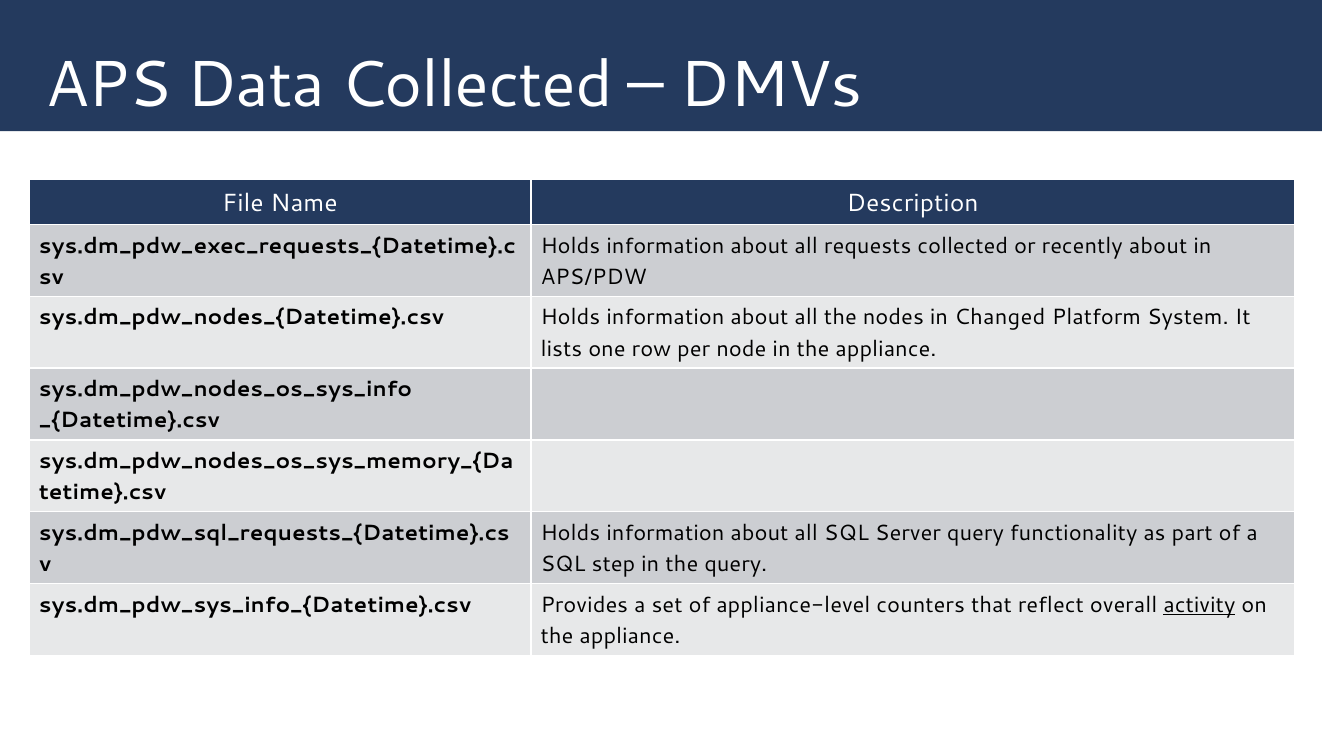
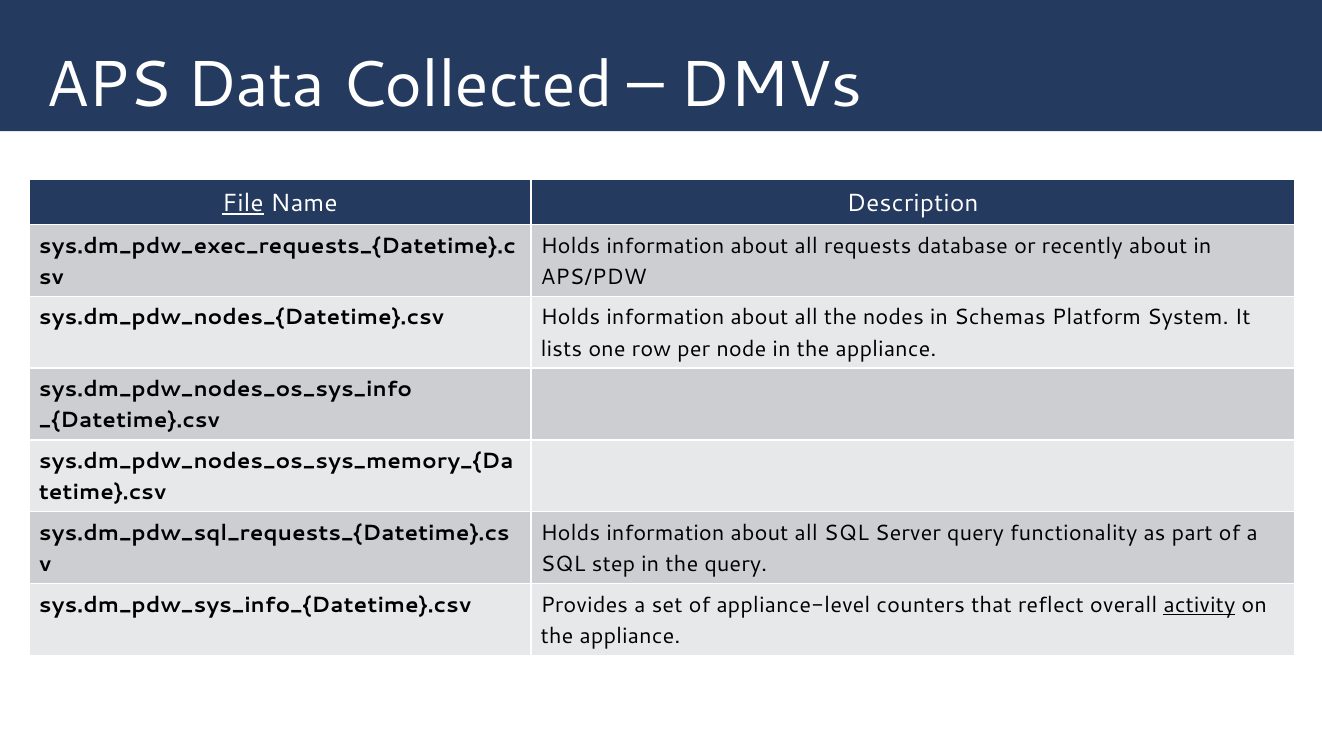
File underline: none -> present
requests collected: collected -> database
Changed: Changed -> Schemas
